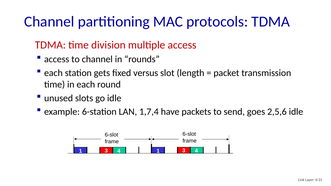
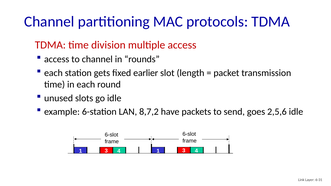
versus: versus -> earlier
1,7,4: 1,7,4 -> 8,7,2
